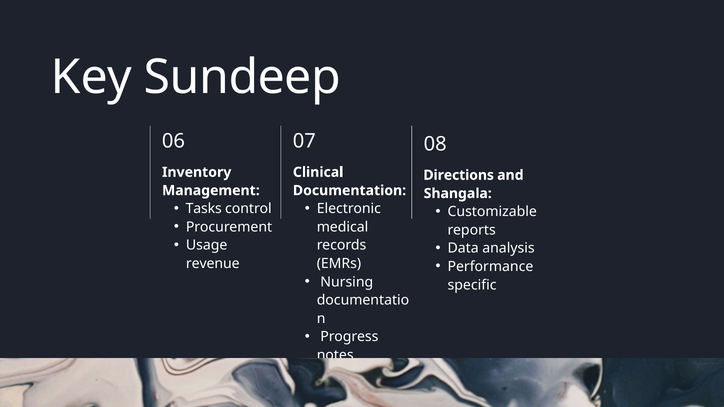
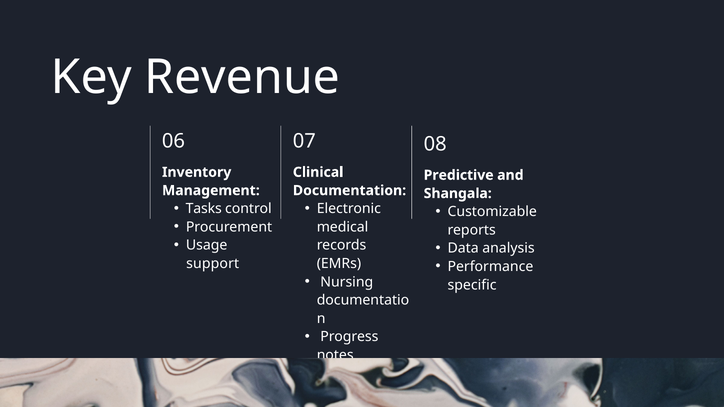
Sundeep: Sundeep -> Revenue
Directions: Directions -> Predictive
revenue: revenue -> support
